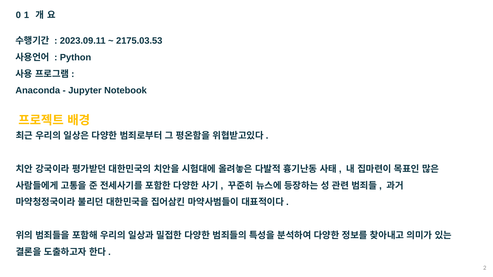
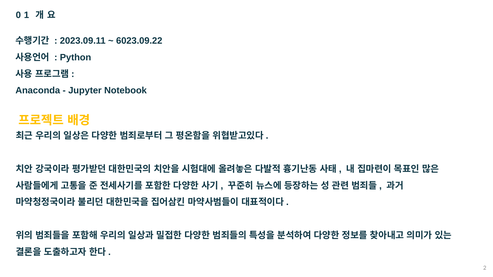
2175.03.53: 2175.03.53 -> 6023.09.22
